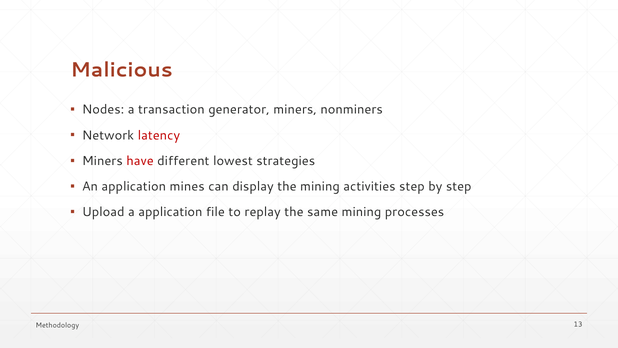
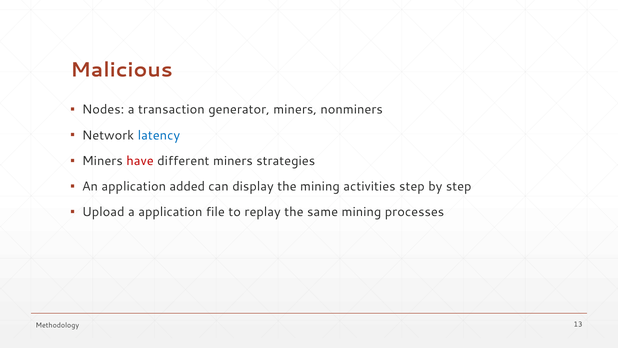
latency colour: red -> blue
different lowest: lowest -> miners
mines: mines -> added
